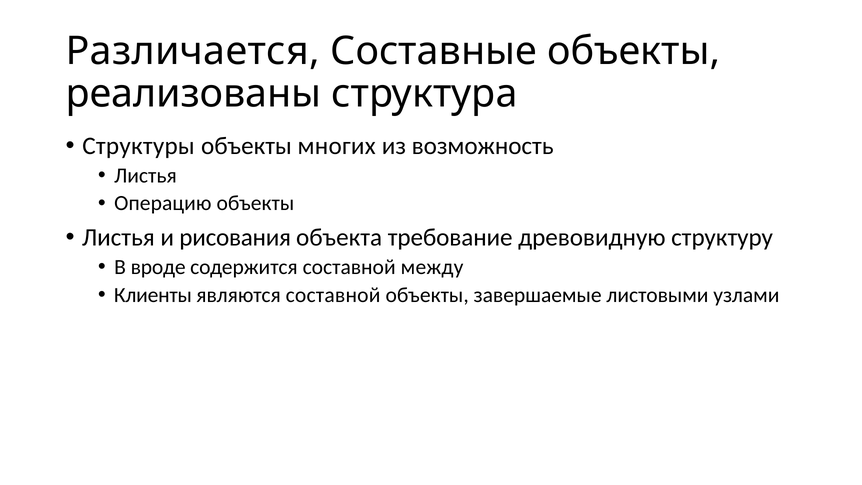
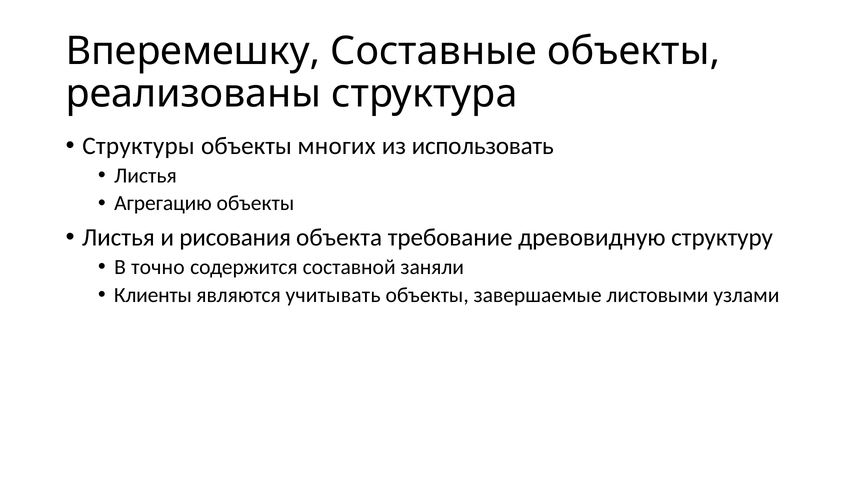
Различается: Различается -> Вперемешку
возможность: возможность -> использовать
Операцию: Операцию -> Агрегацию
вроде: вроде -> точно
между: между -> заняли
являются составной: составной -> учитывать
